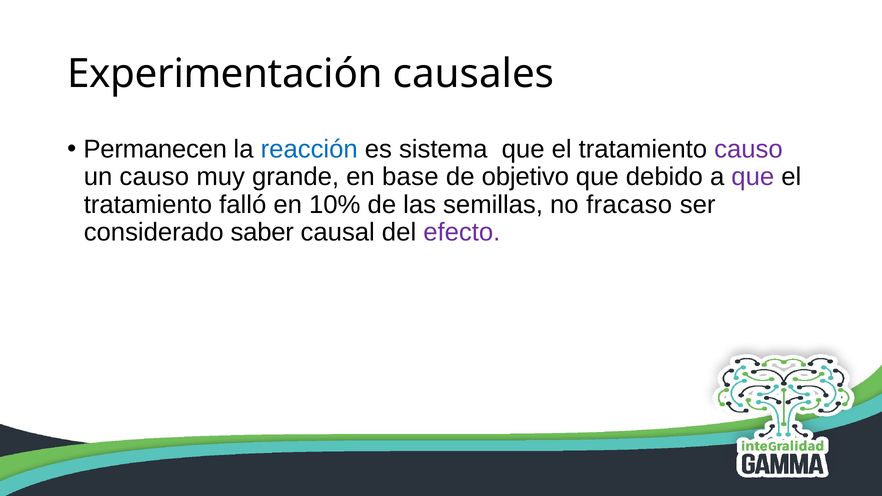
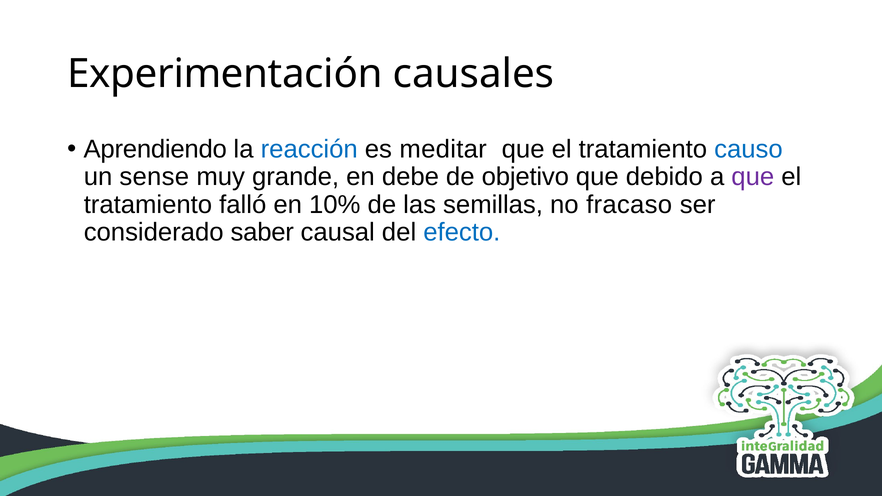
Permanecen: Permanecen -> Aprendiendo
sistema: sistema -> meditar
causo at (748, 149) colour: purple -> blue
un causo: causo -> sense
base: base -> debe
efecto colour: purple -> blue
